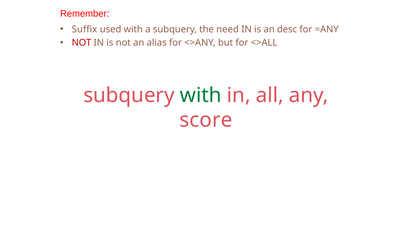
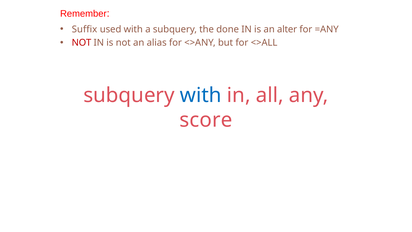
need: need -> done
desc: desc -> alter
with at (201, 95) colour: green -> blue
